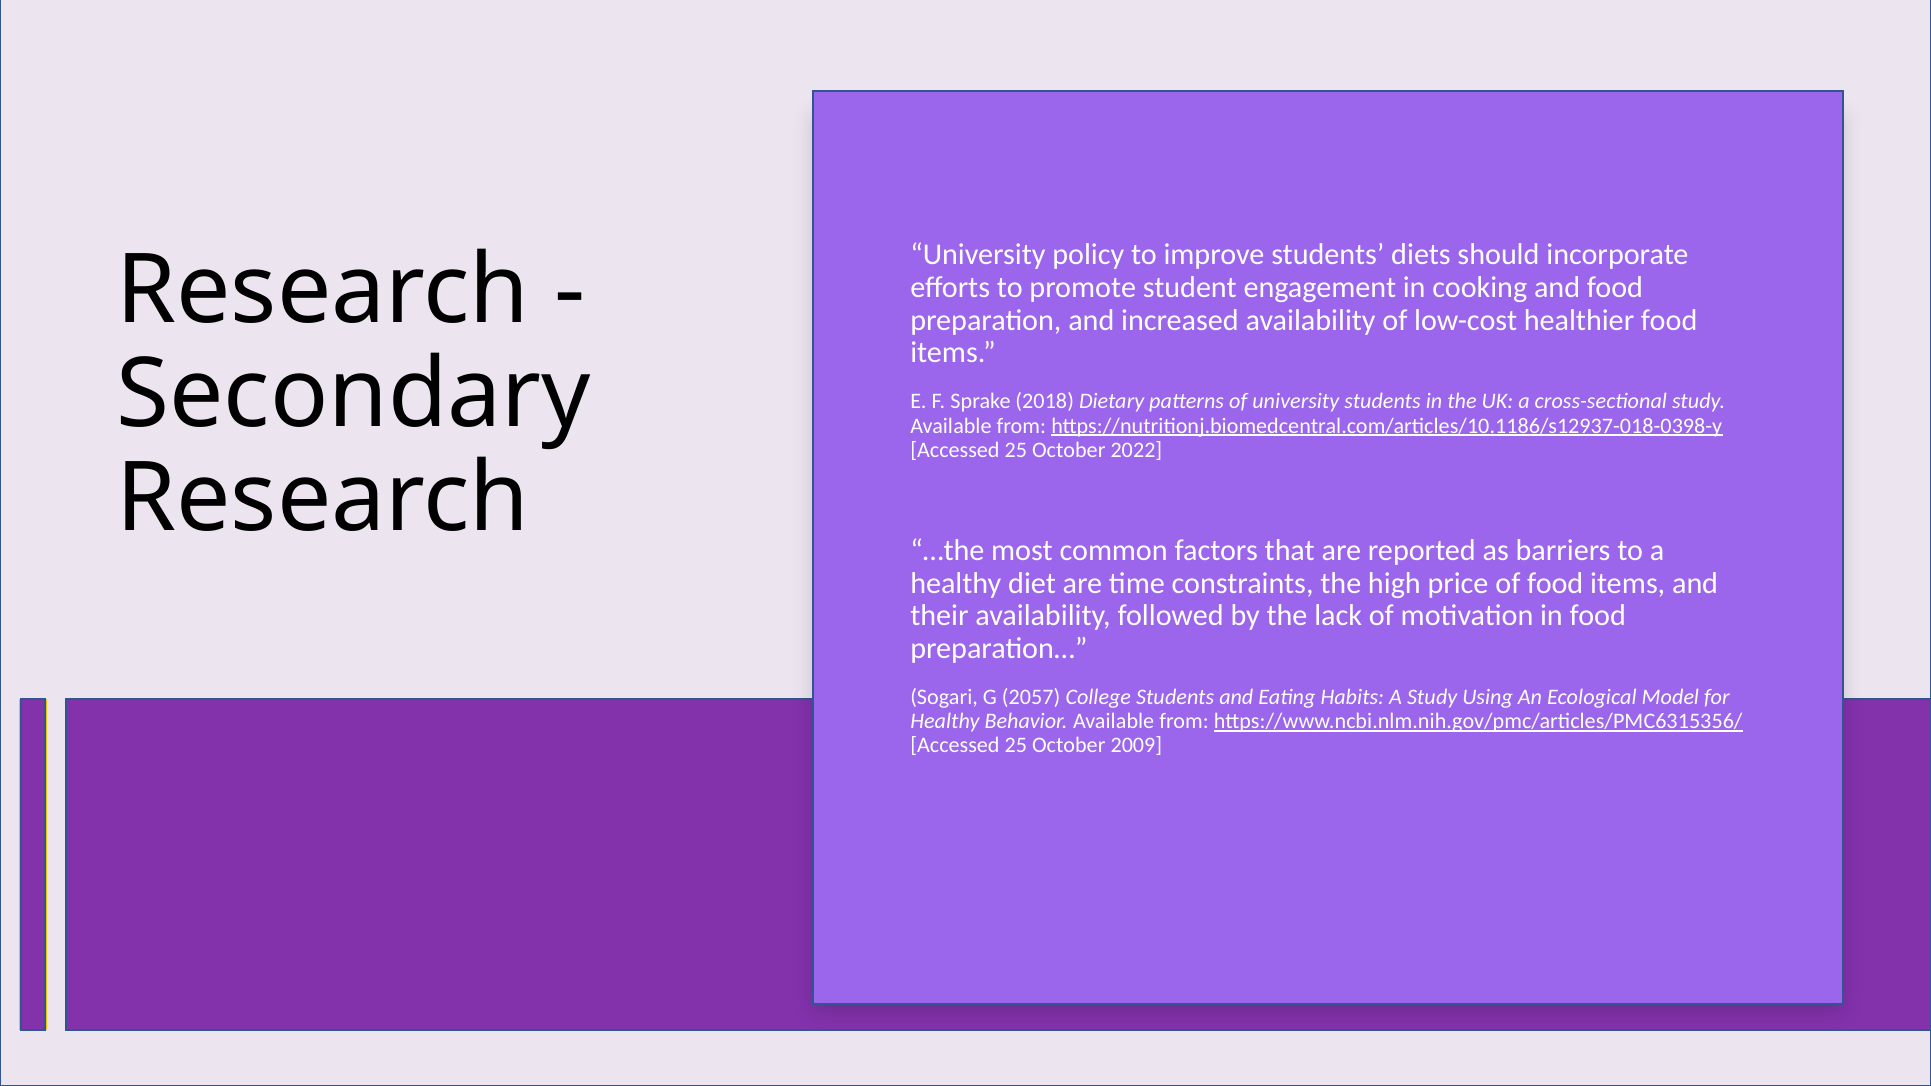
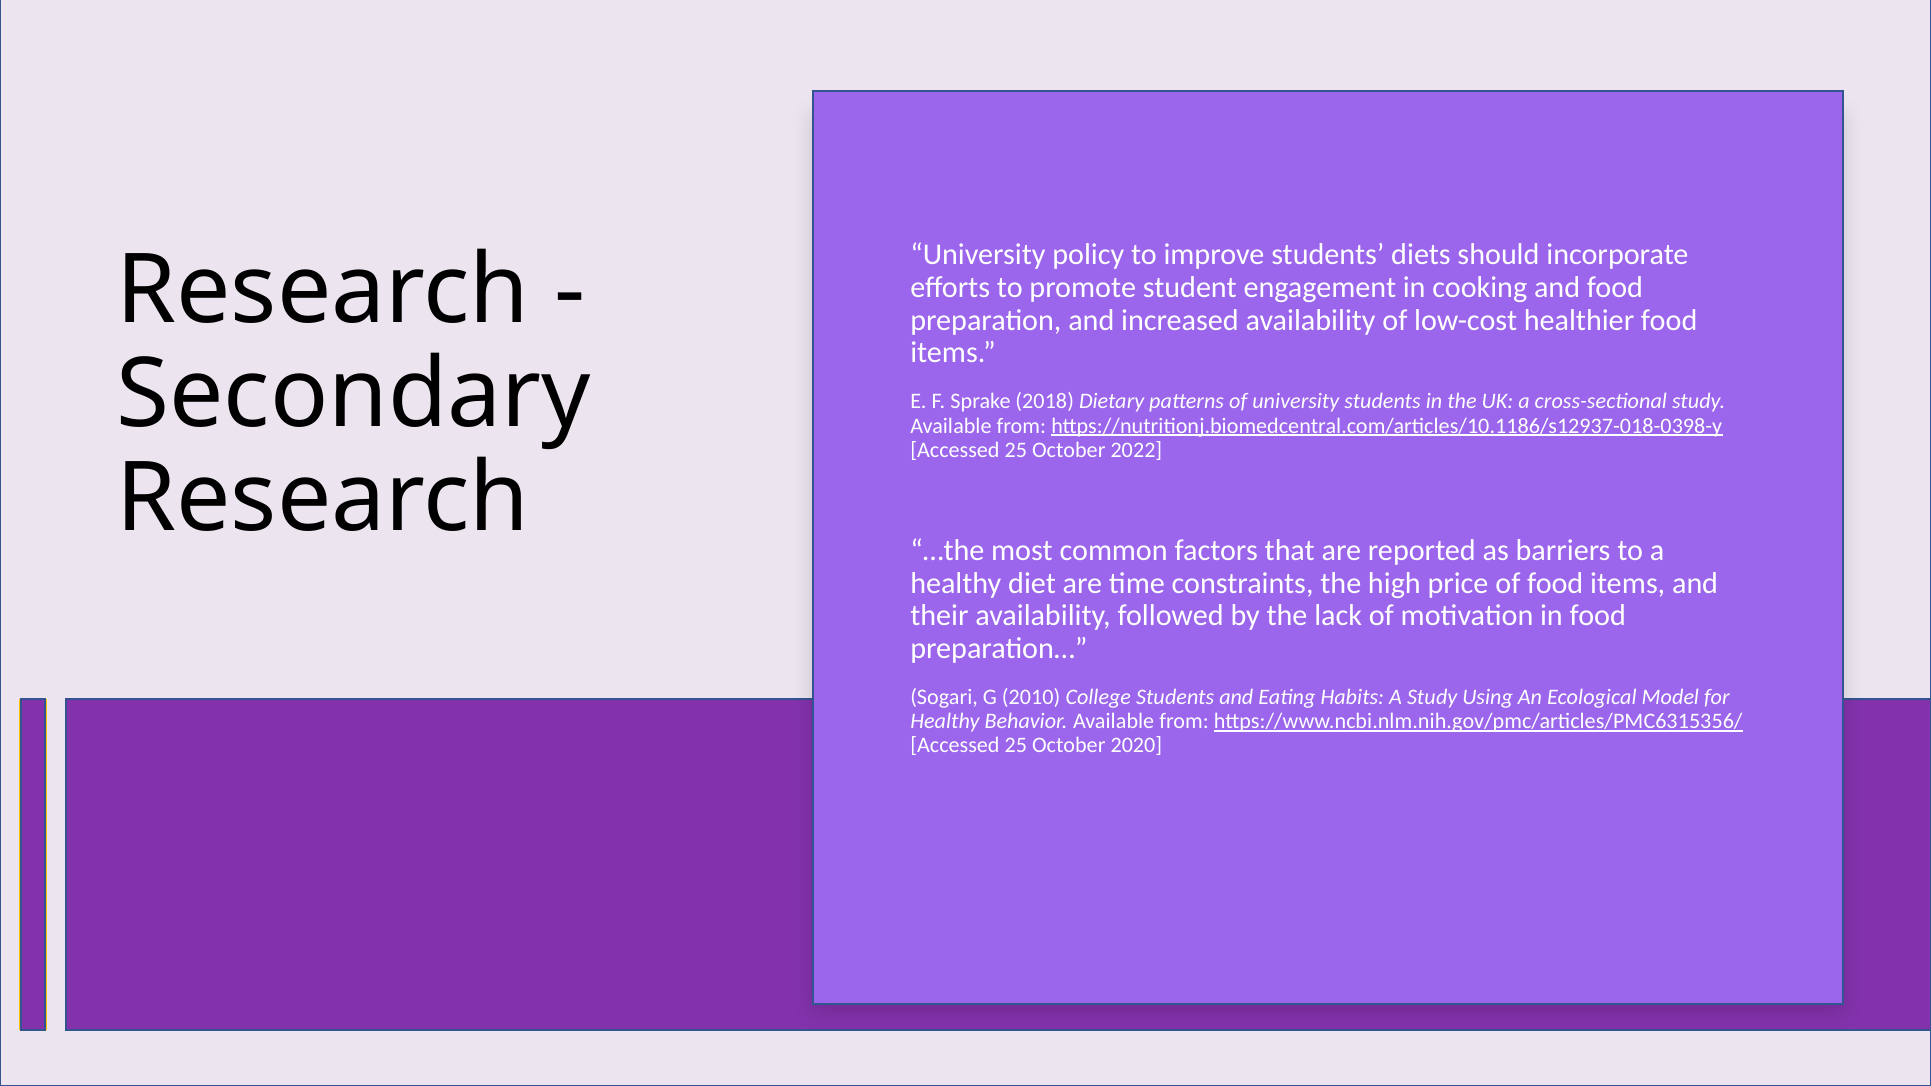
2057: 2057 -> 2010
2009: 2009 -> 2020
